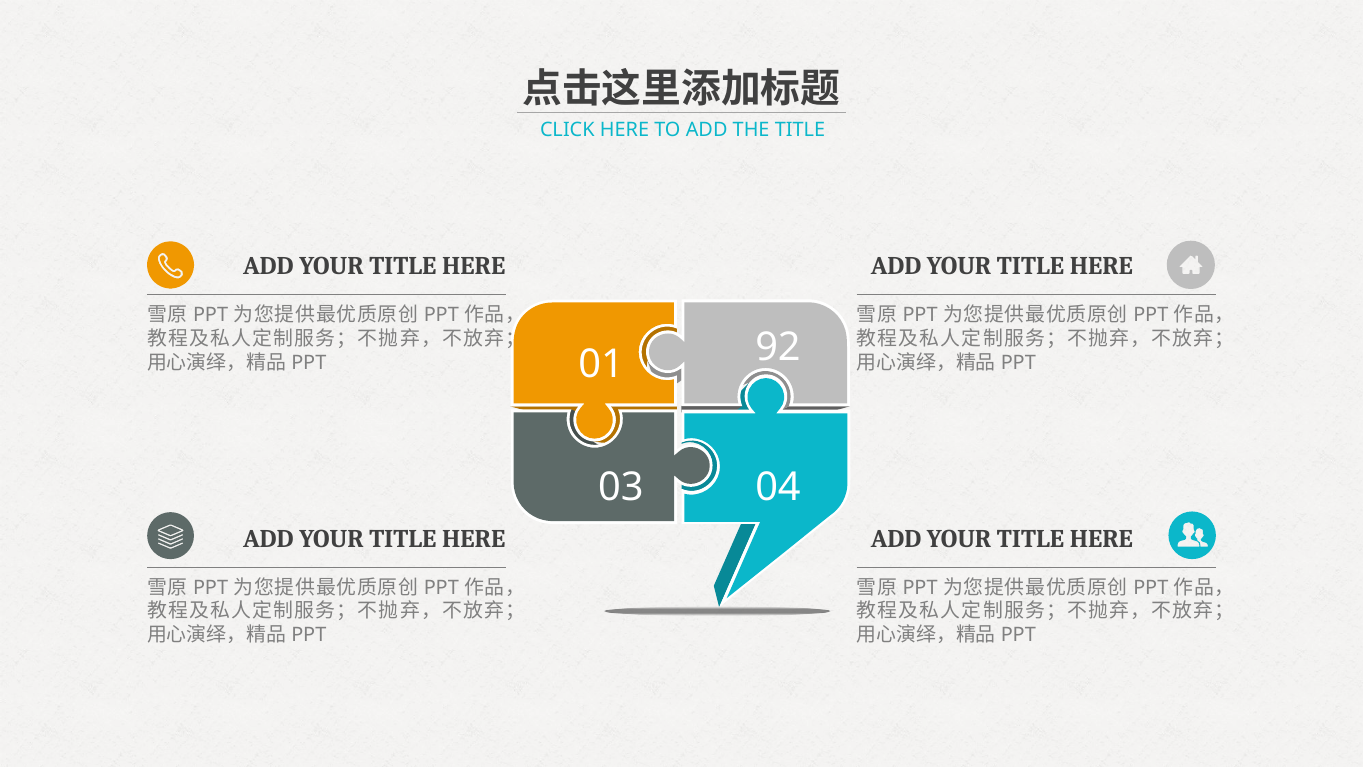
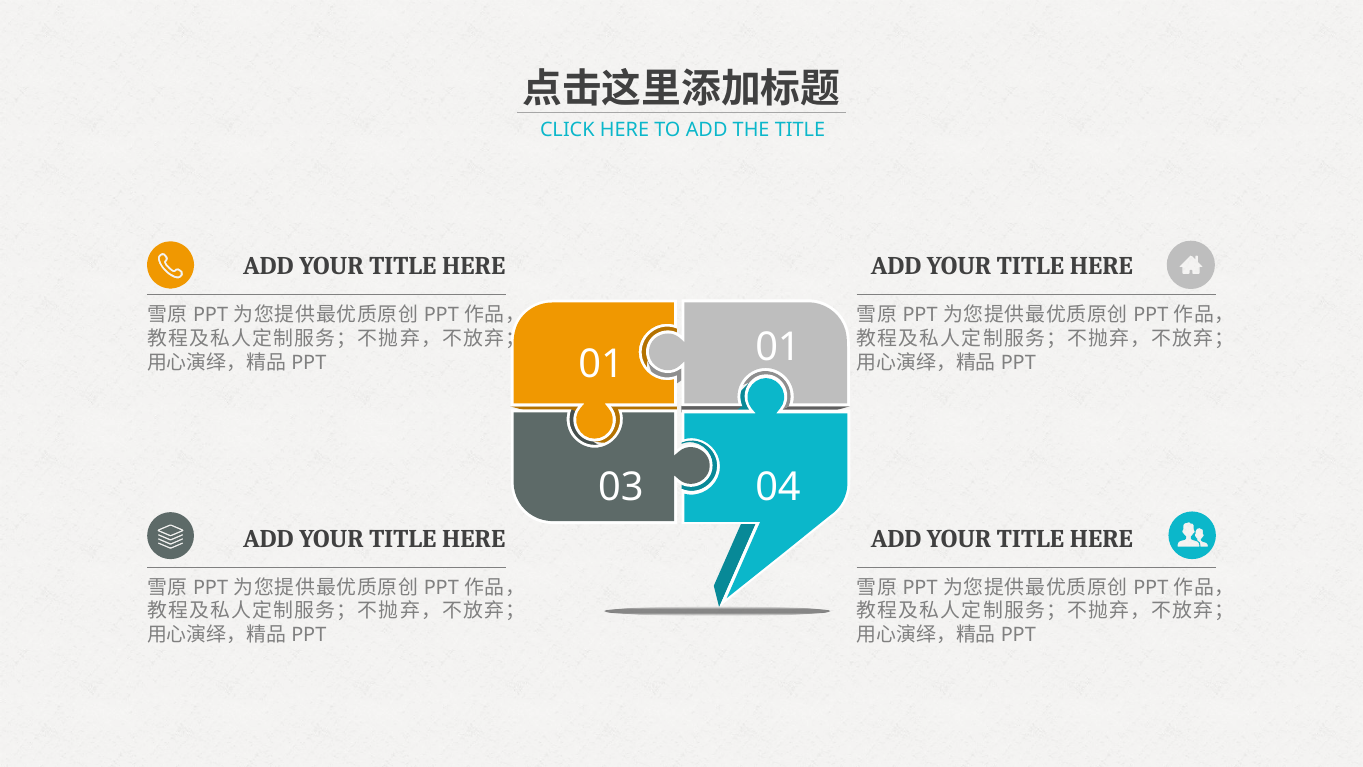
01 92: 92 -> 01
